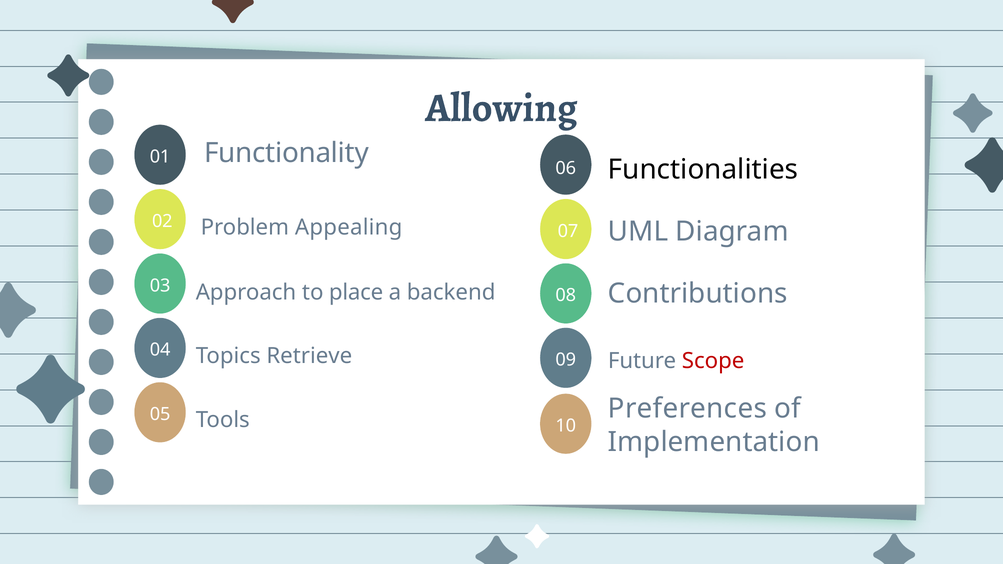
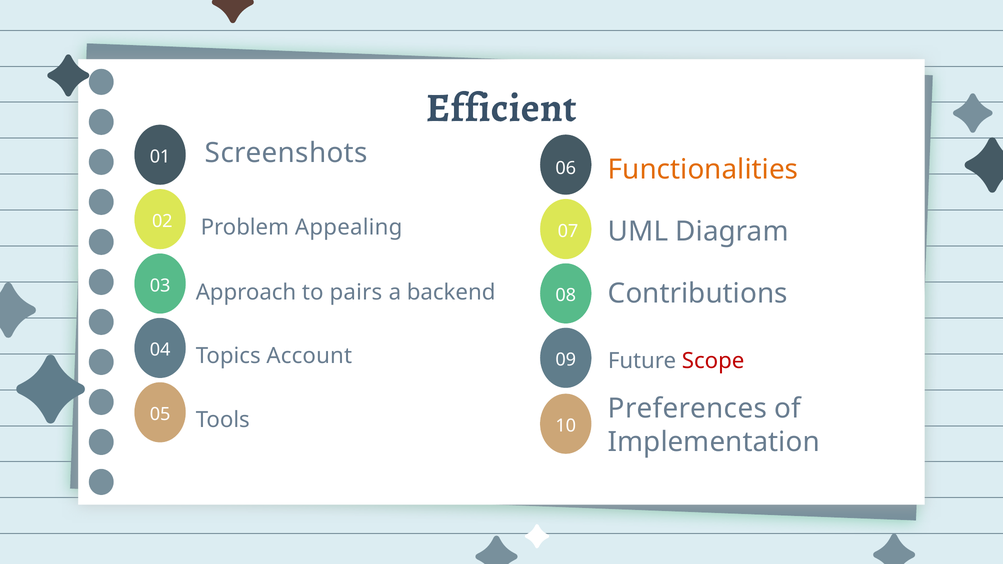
Allowing: Allowing -> Efficient
Functionality: Functionality -> Screenshots
Functionalities colour: black -> orange
place: place -> pairs
Retrieve: Retrieve -> Account
